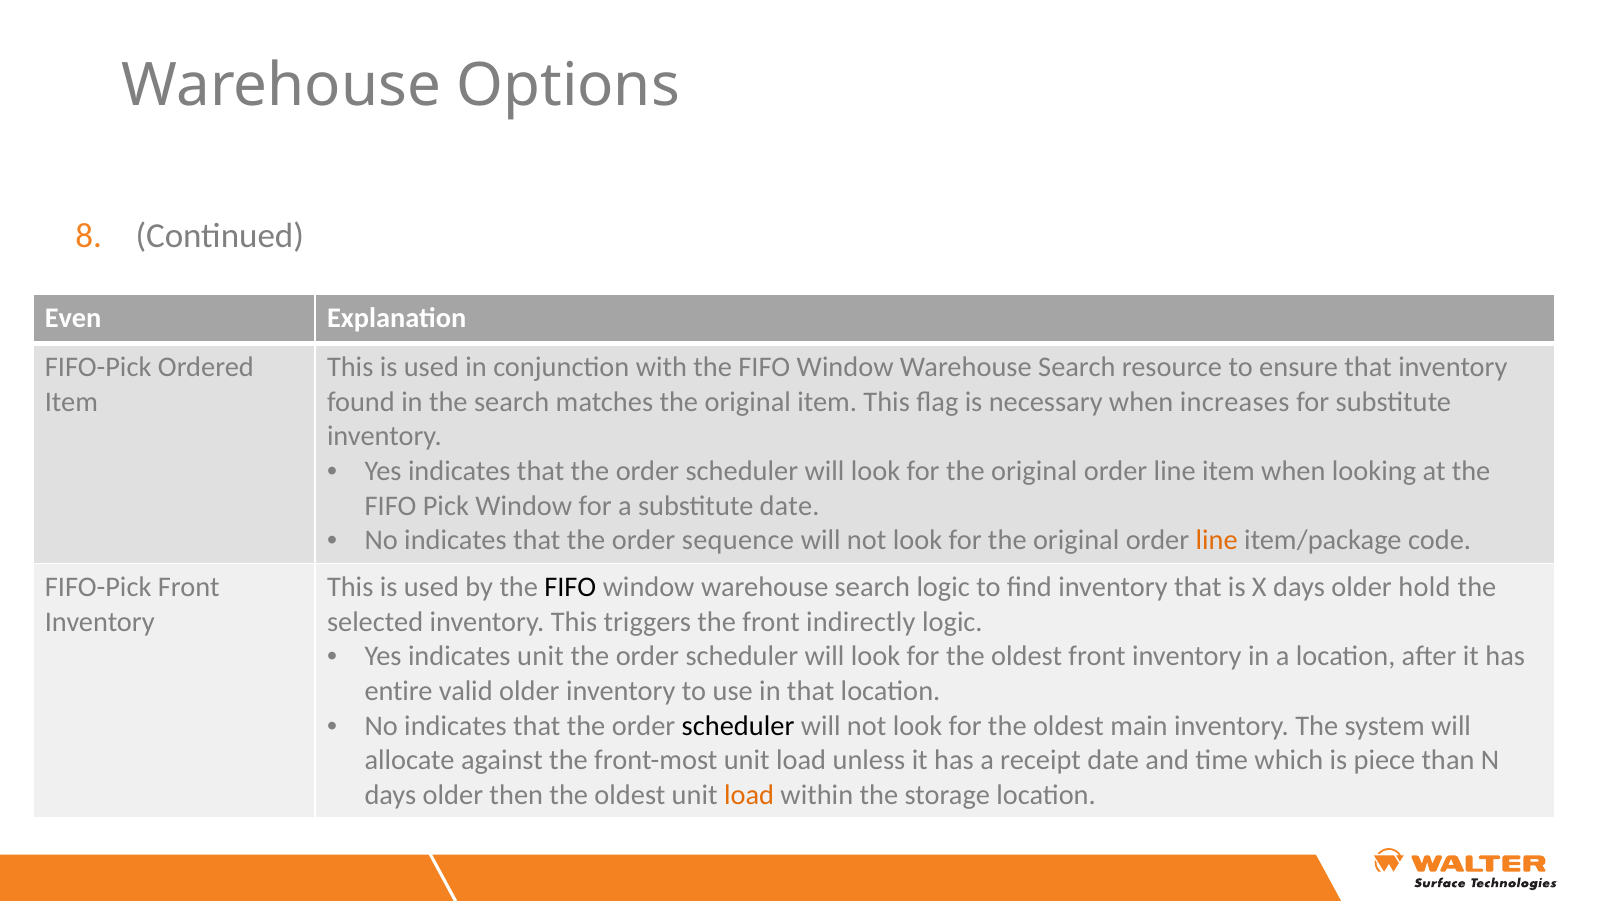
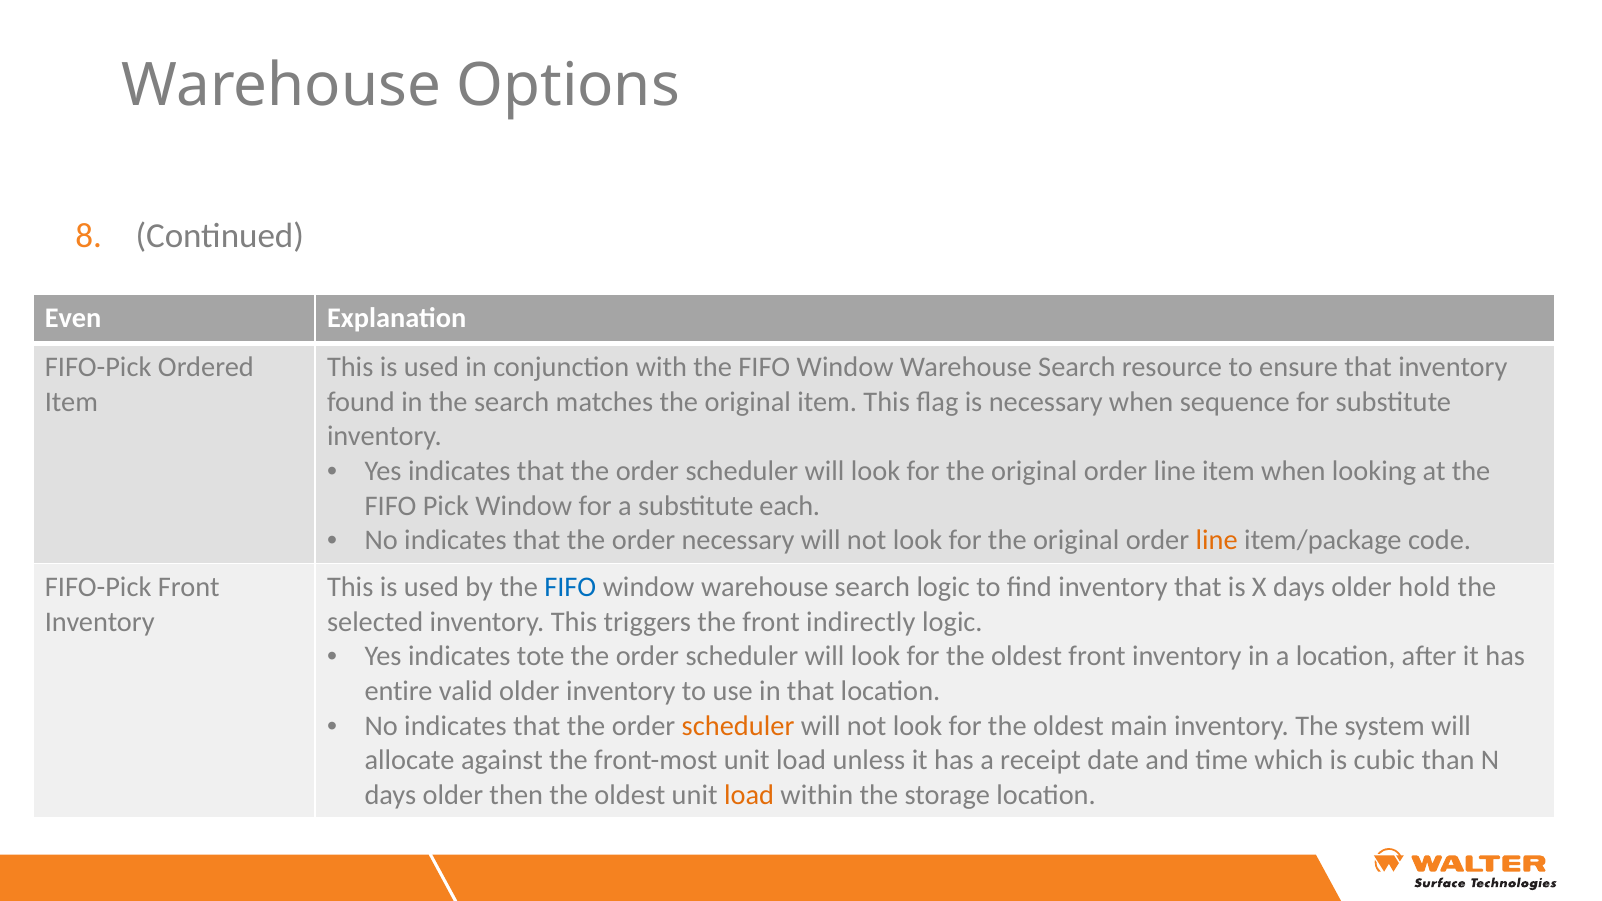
increases: increases -> sequence
substitute date: date -> each
order sequence: sequence -> necessary
FIFO at (570, 587) colour: black -> blue
indicates unit: unit -> tote
scheduler at (738, 726) colour: black -> orange
piece: piece -> cubic
